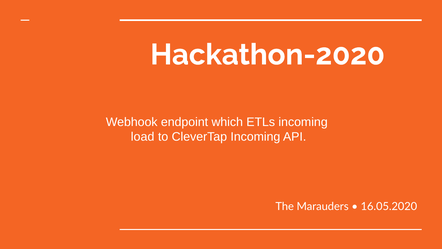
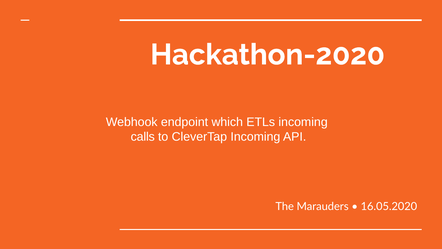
load: load -> calls
